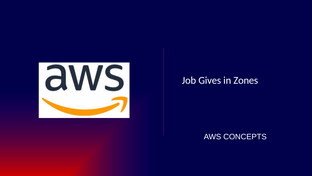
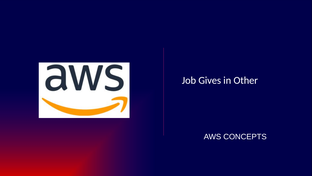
Zones: Zones -> Other
